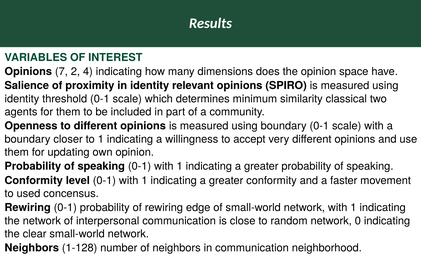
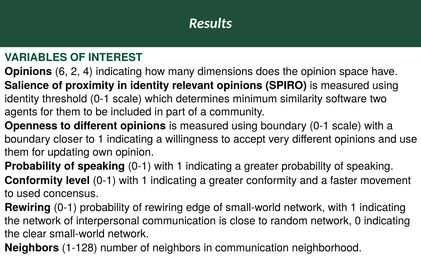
7: 7 -> 6
classical: classical -> software
